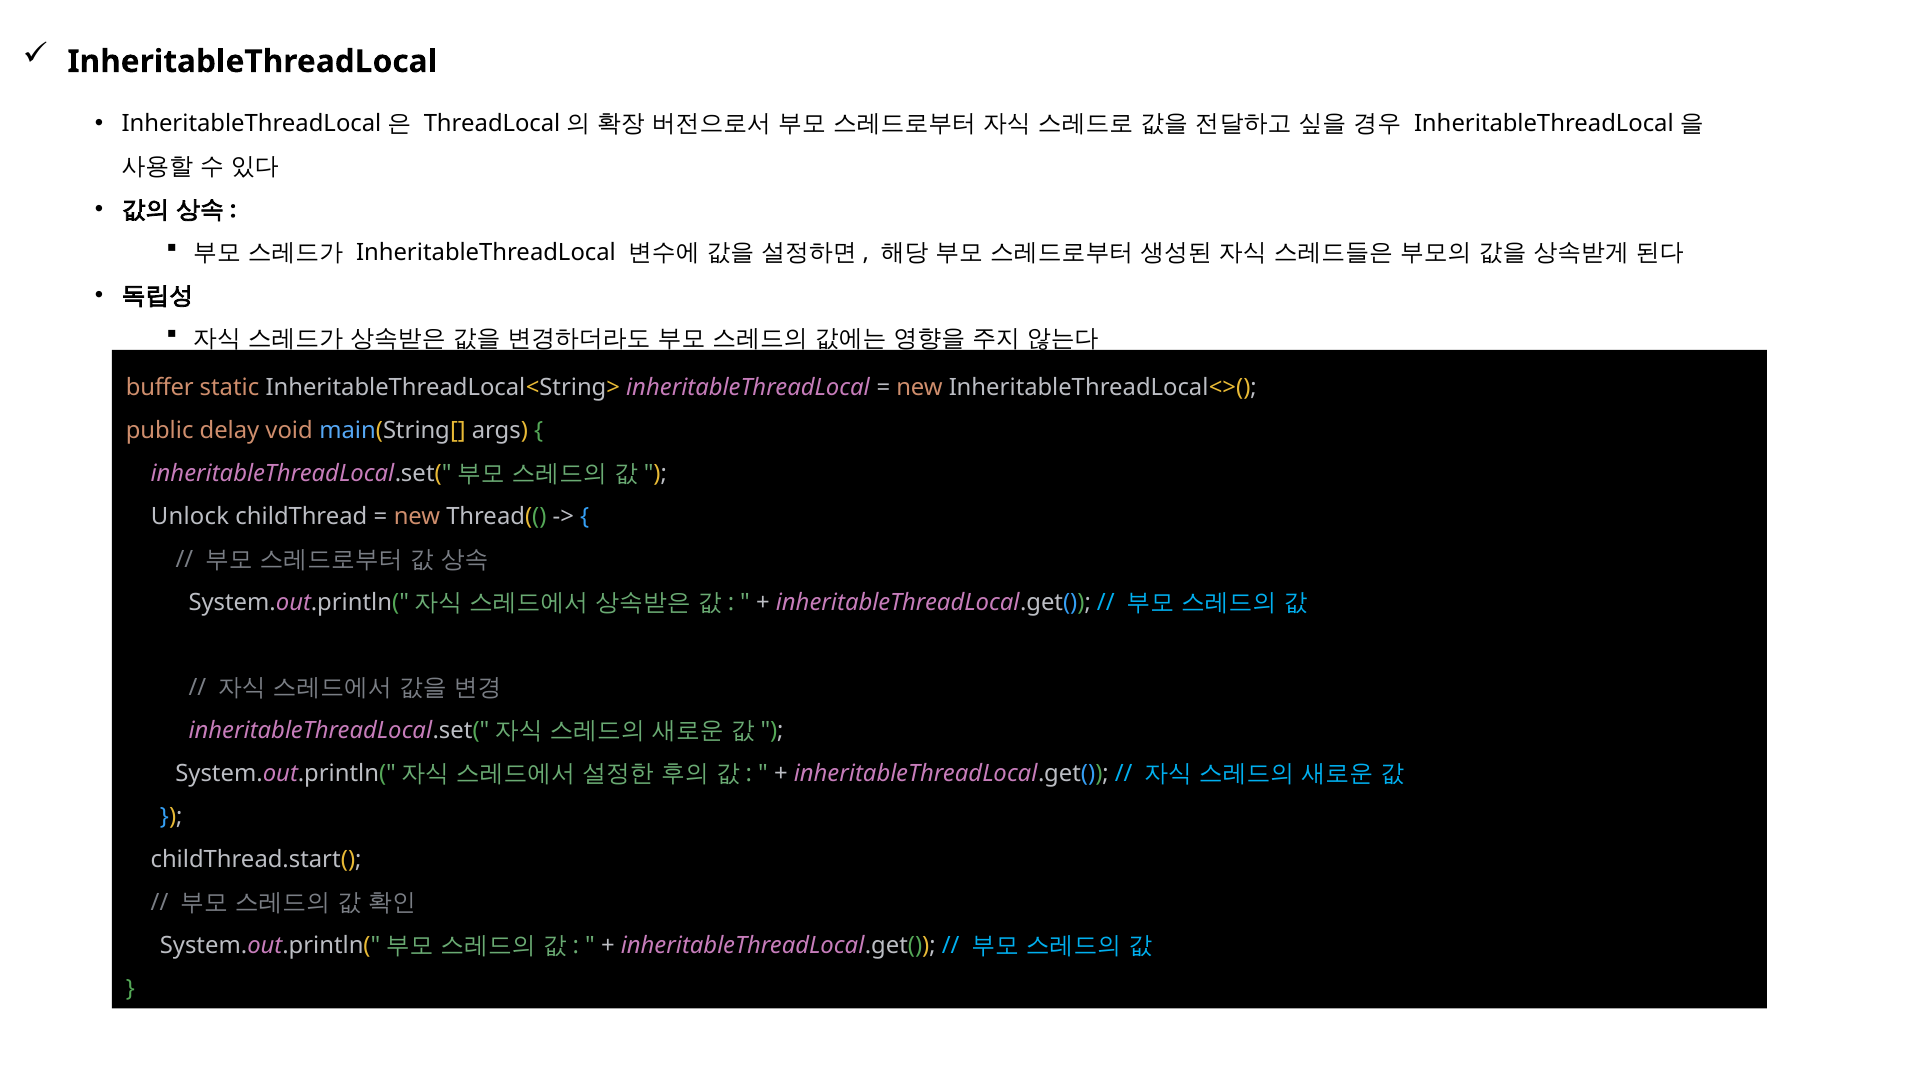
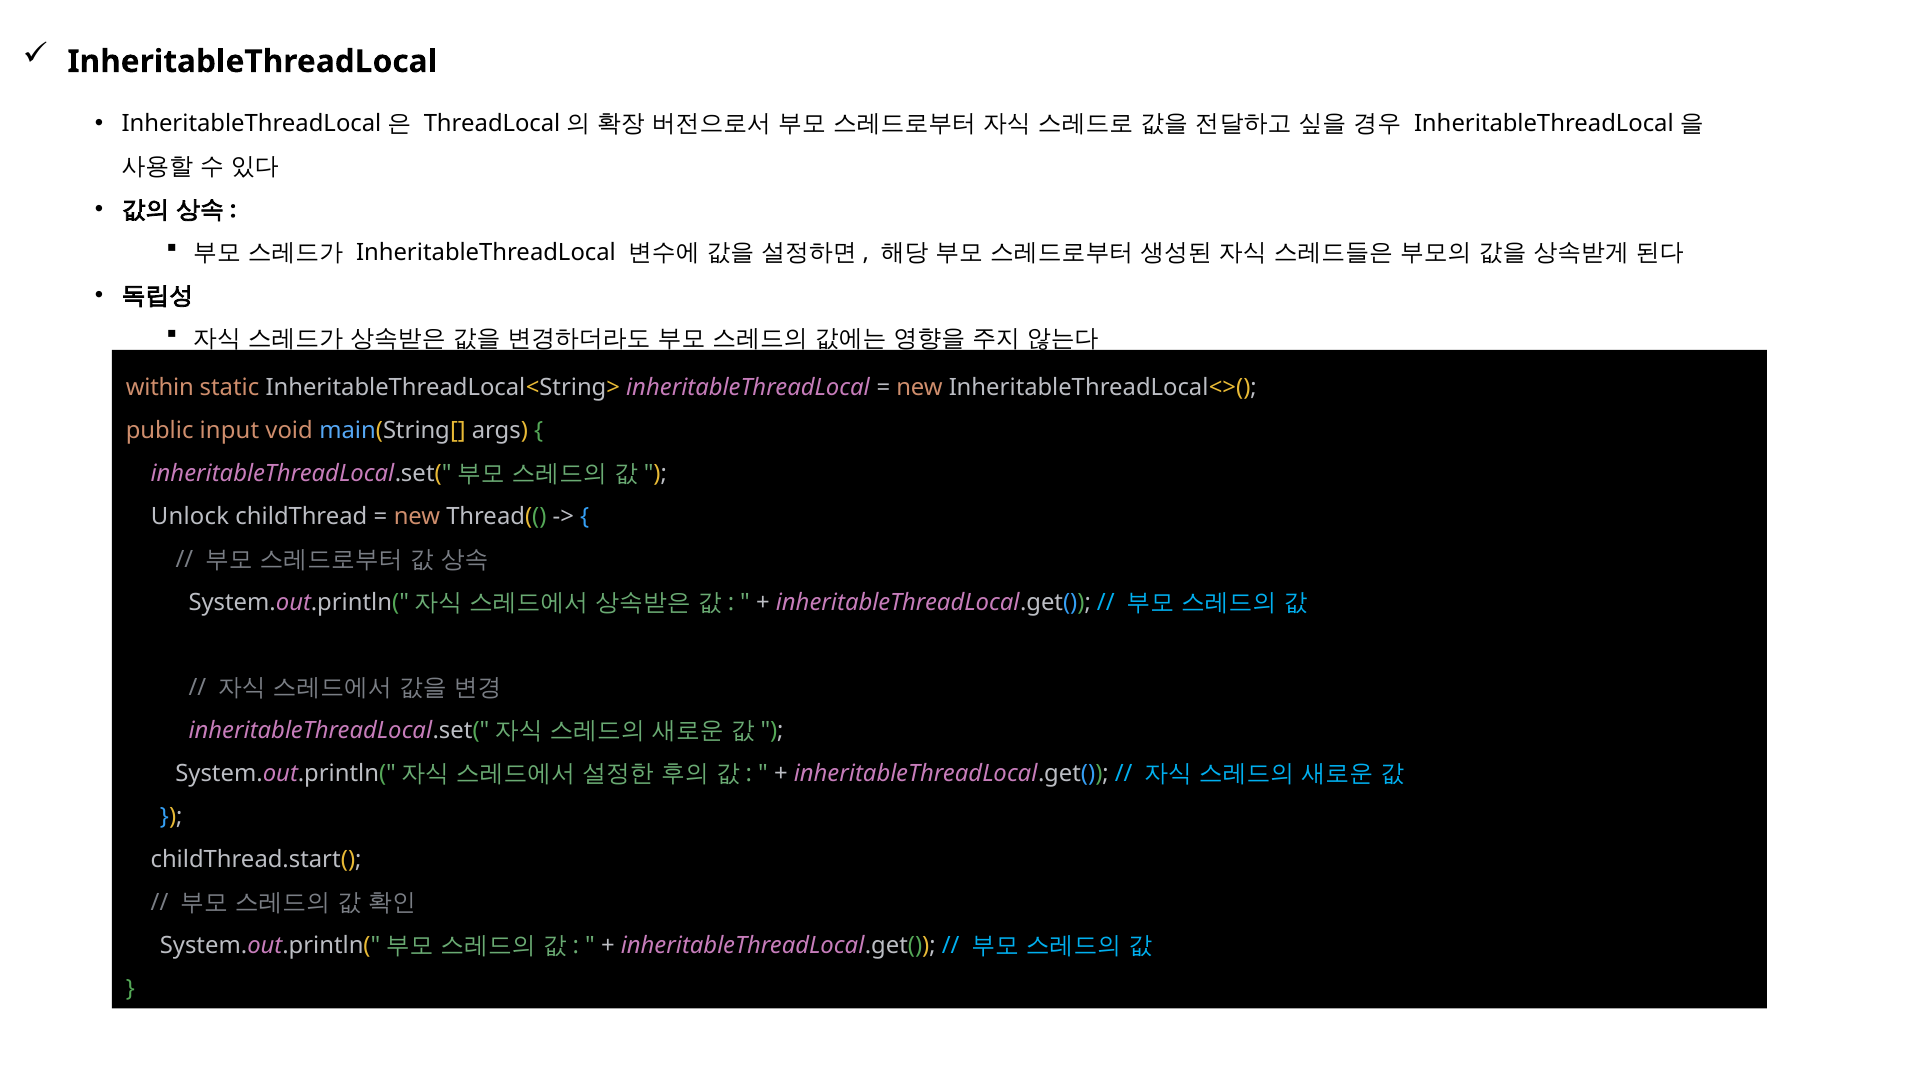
buffer: buffer -> within
delay: delay -> input
